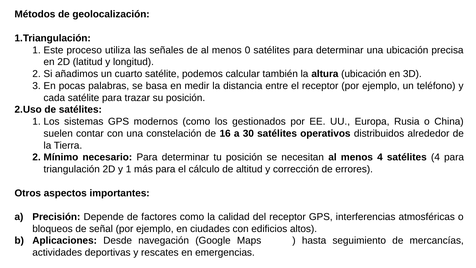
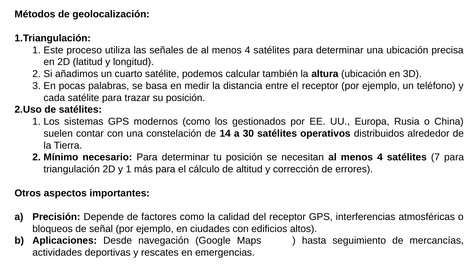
de al menos 0: 0 -> 4
16: 16 -> 14
satélites 4: 4 -> 7
